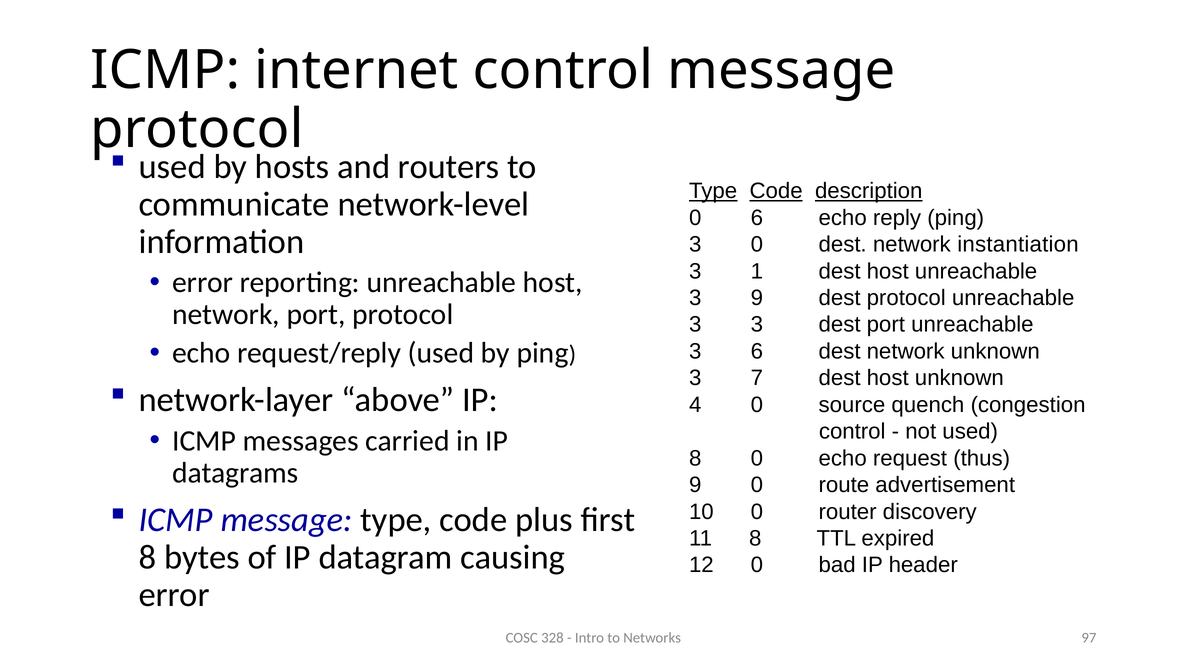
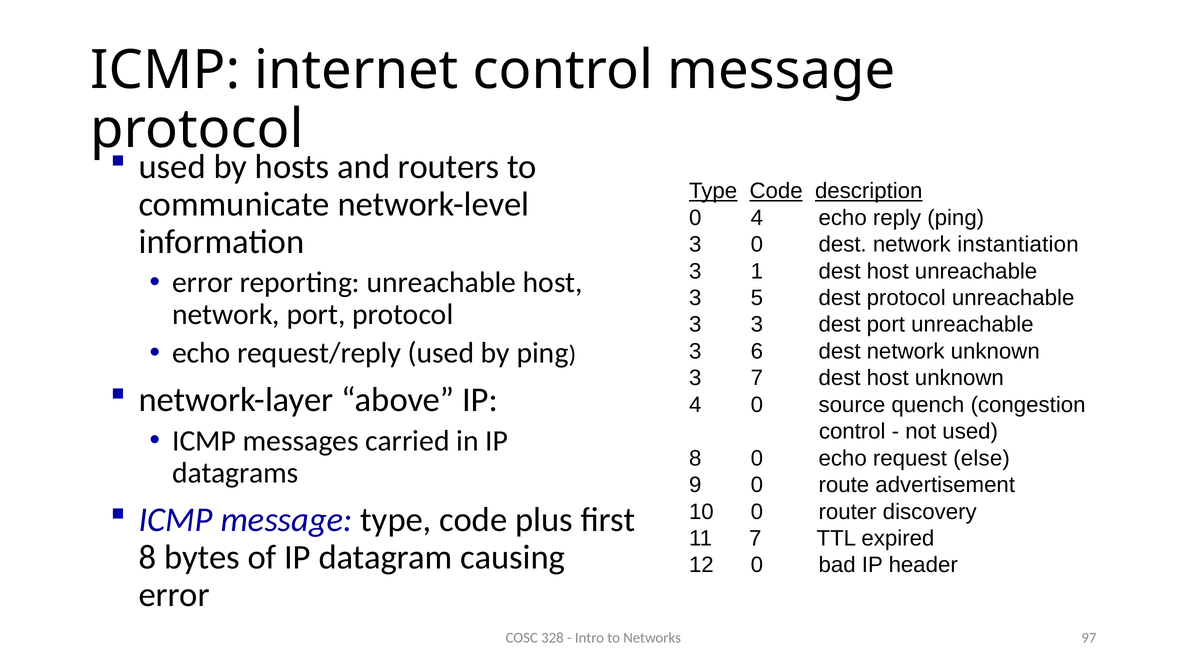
0 6: 6 -> 4
3 9: 9 -> 5
thus: thus -> else
11 8: 8 -> 7
